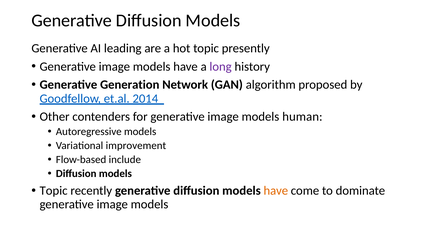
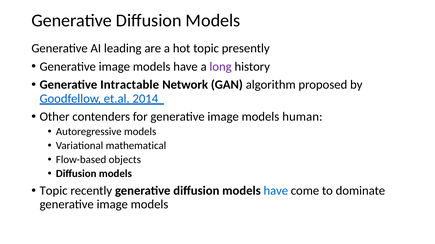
Generation: Generation -> Intractable
improvement: improvement -> mathematical
include: include -> objects
have at (276, 191) colour: orange -> blue
